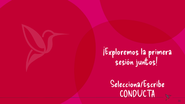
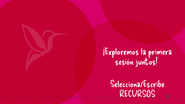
CONDUCTA: CONDUCTA -> RECURSOS
